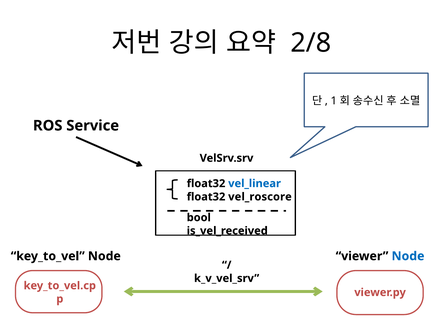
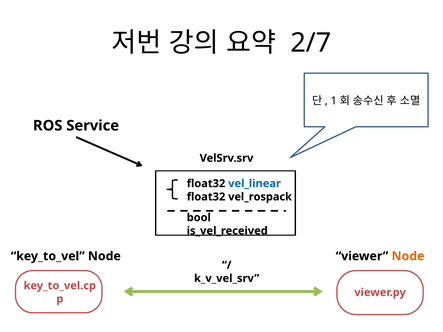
2/8: 2/8 -> 2/7
vel_roscore: vel_roscore -> vel_rospack
Node at (408, 256) colour: blue -> orange
